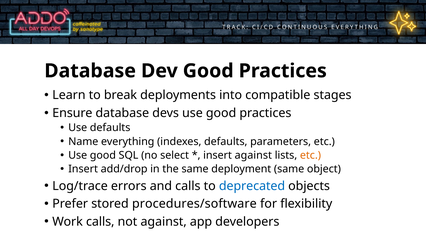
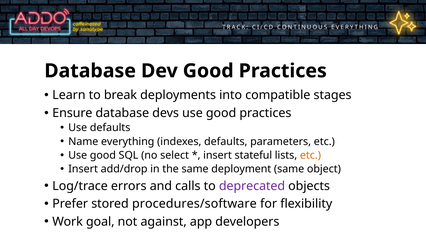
insert against: against -> stateful
deprecated colour: blue -> purple
Work calls: calls -> goal
